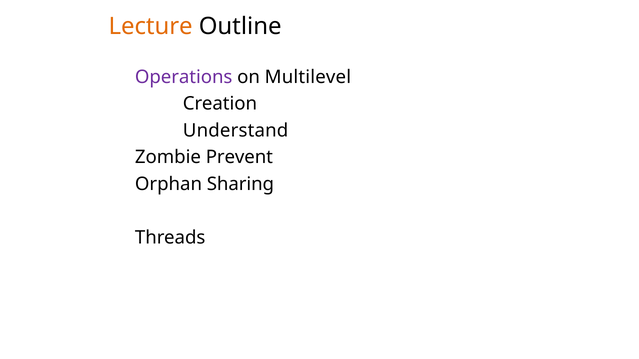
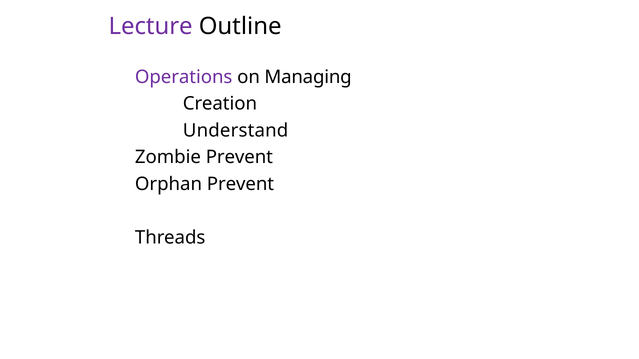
Lecture colour: orange -> purple
Multilevel: Multilevel -> Managing
Orphan Sharing: Sharing -> Prevent
